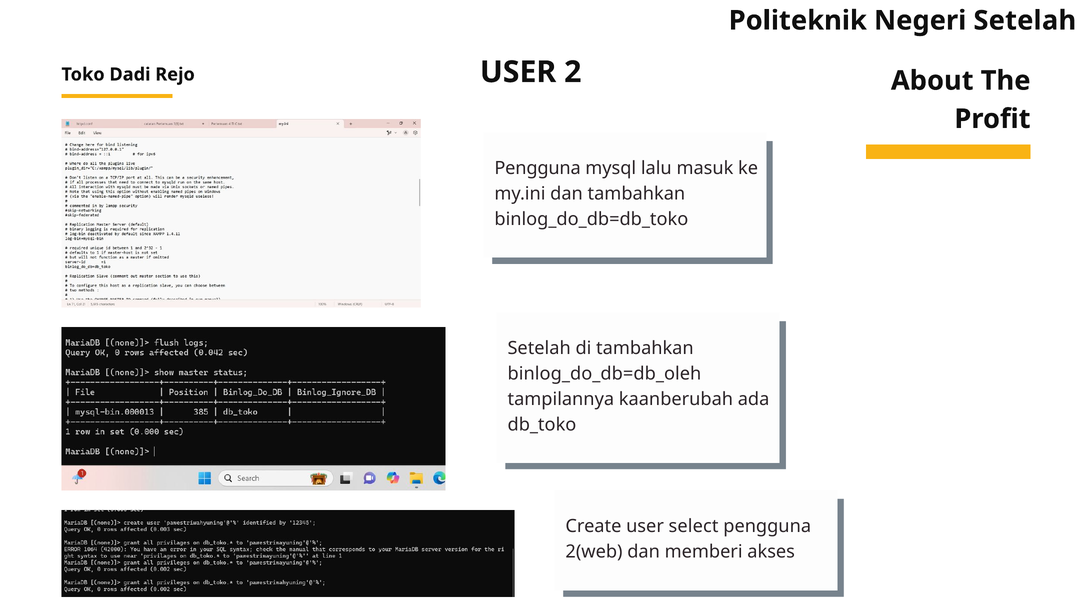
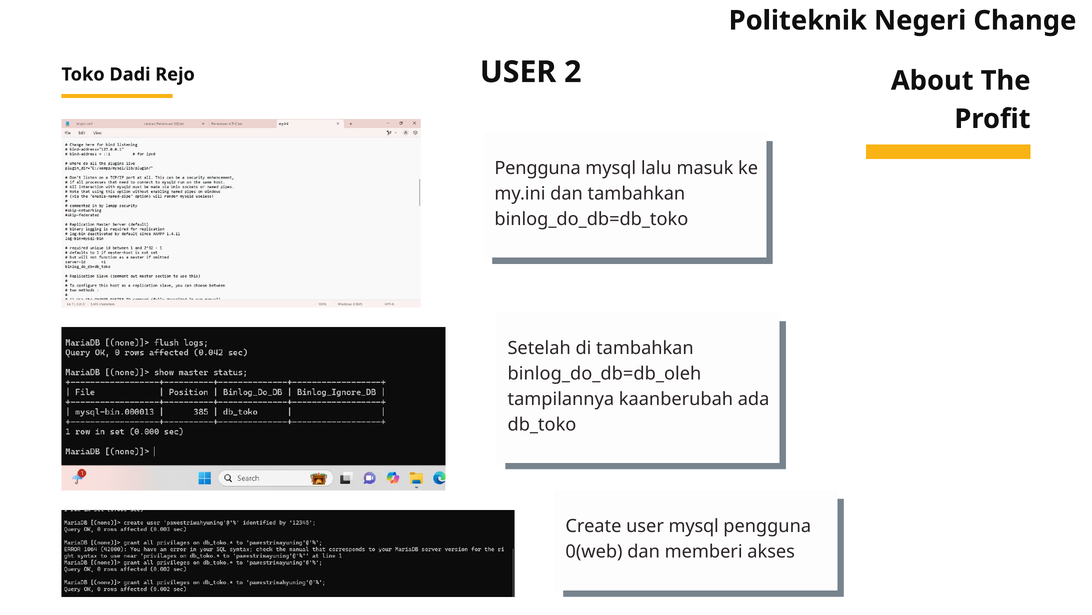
Negeri Setelah: Setelah -> Change
user select: select -> mysql
2(web: 2(web -> 0(web
